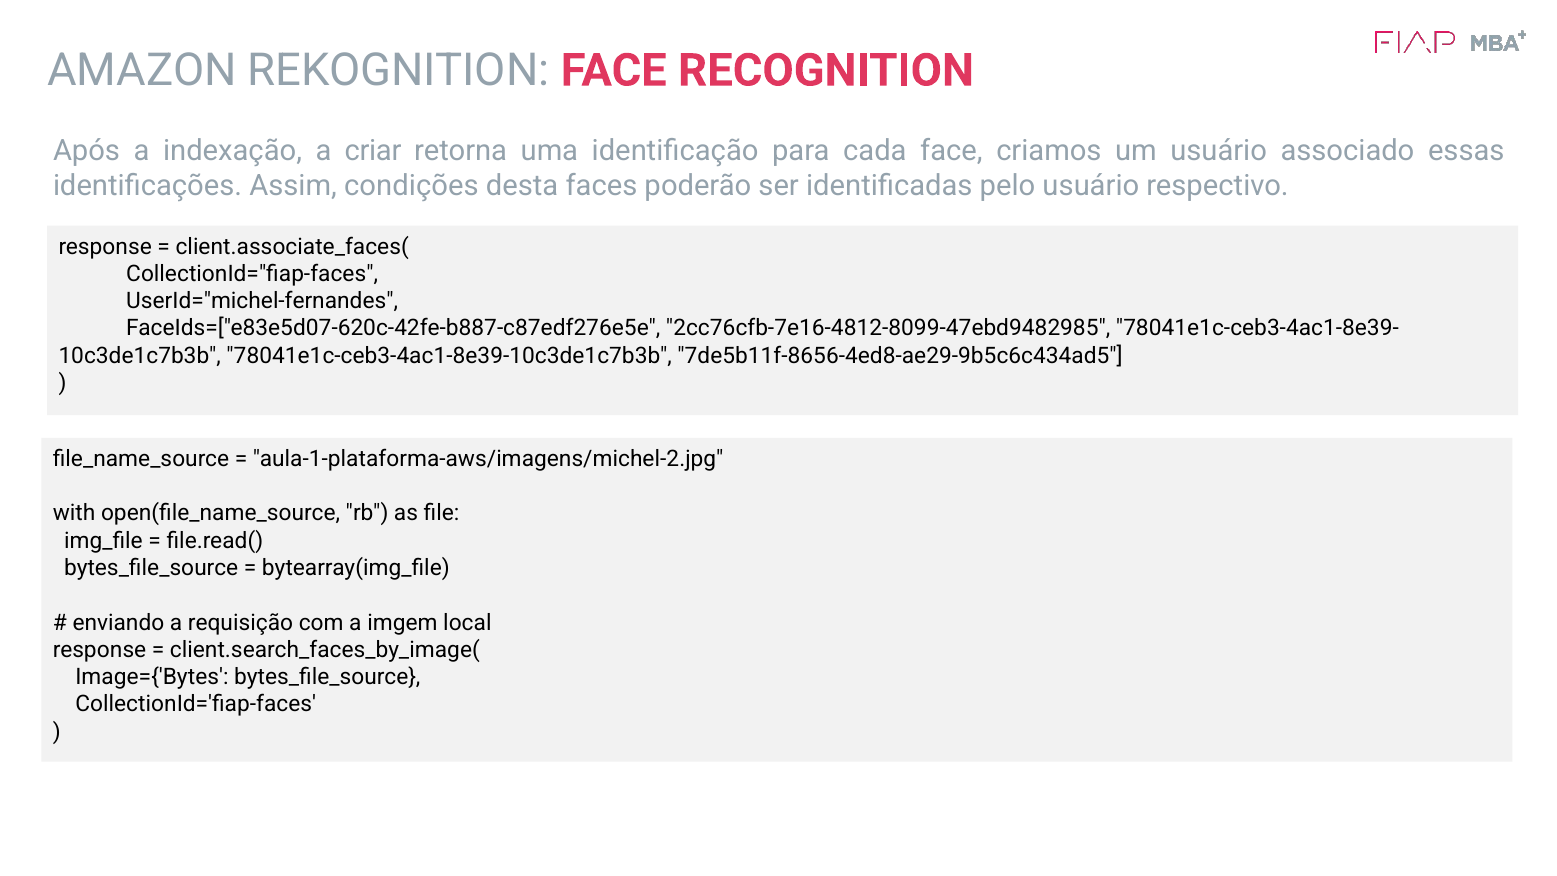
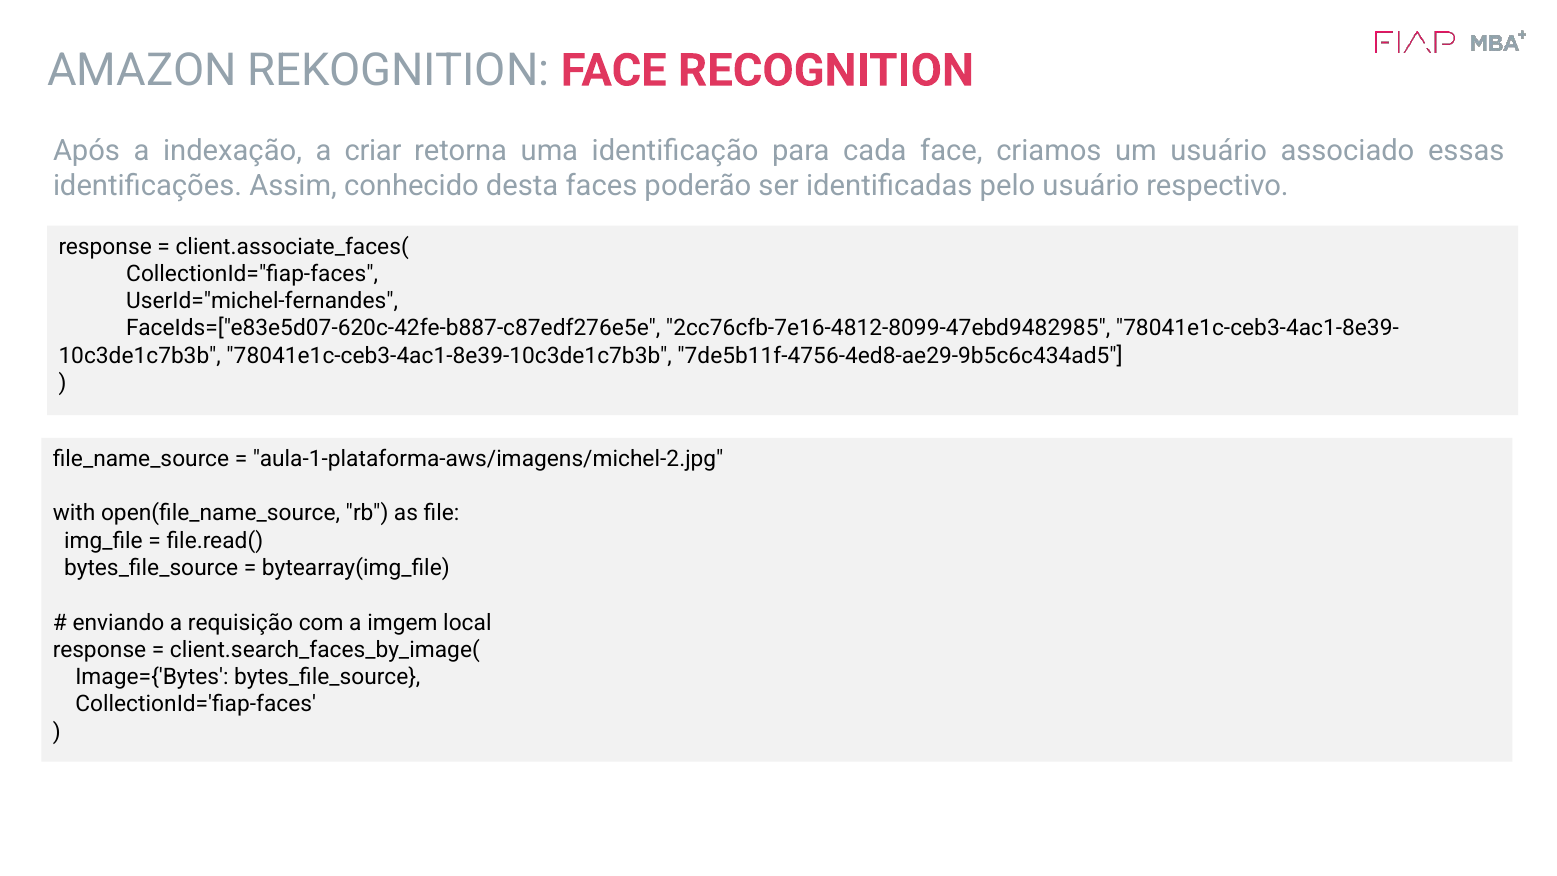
condições: condições -> conhecido
7de5b11f-8656-4ed8-ae29-9b5c6c434ad5: 7de5b11f-8656-4ed8-ae29-9b5c6c434ad5 -> 7de5b11f-4756-4ed8-ae29-9b5c6c434ad5
